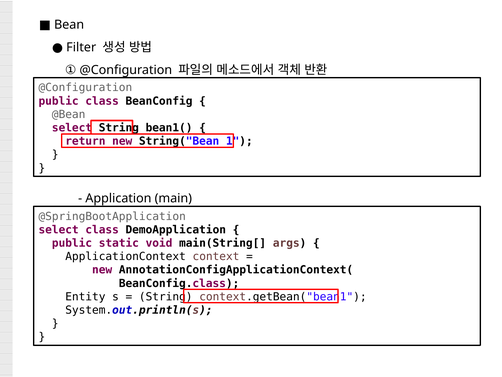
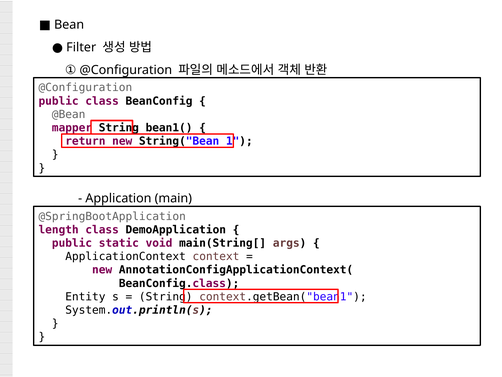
select at (72, 128): select -> mapper
select at (59, 229): select -> length
